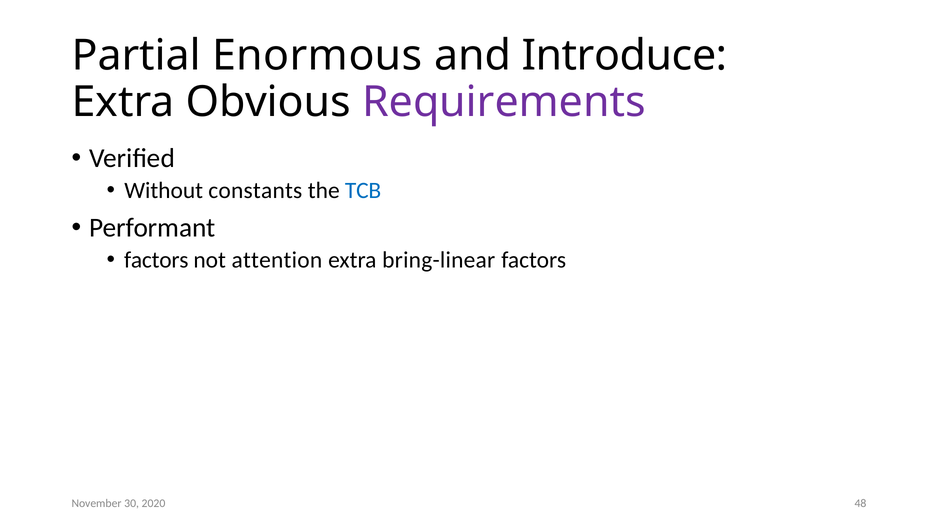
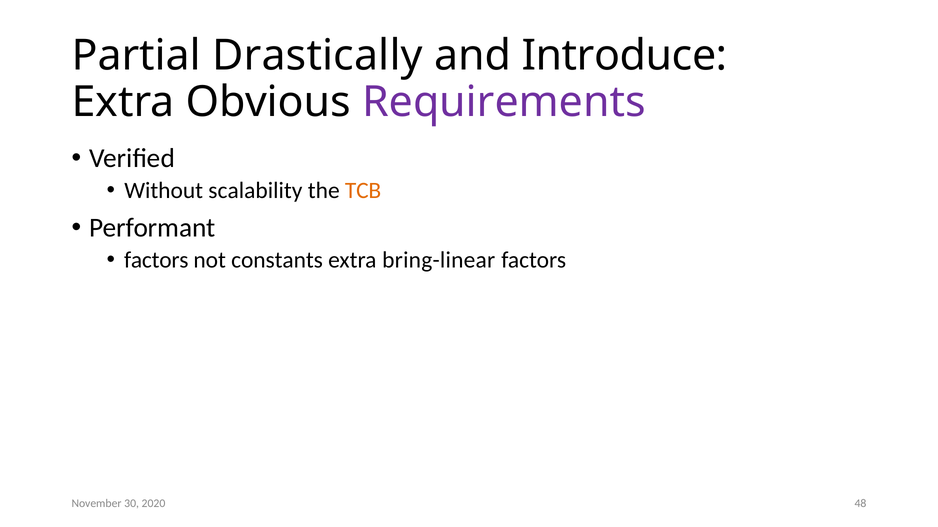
Enormous: Enormous -> Drastically
constants: constants -> scalability
TCB colour: blue -> orange
attention: attention -> constants
